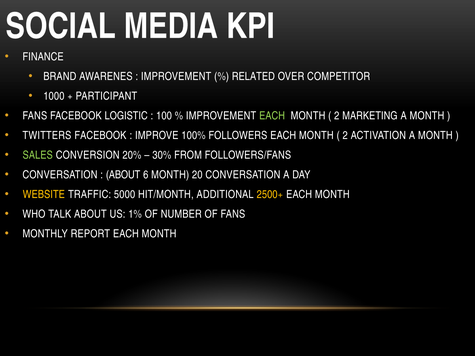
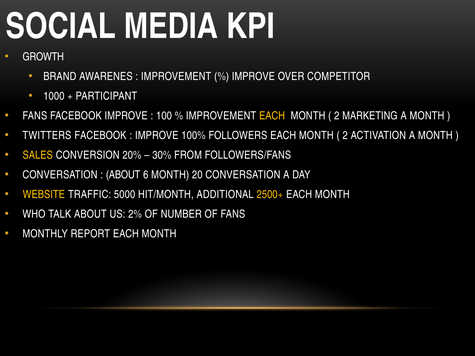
FINANCE: FINANCE -> GROWTH
RELATED at (253, 76): RELATED -> IMPROVE
FACEBOOK LOGISTIC: LOGISTIC -> IMPROVE
EACH at (272, 116) colour: light green -> yellow
SALES colour: light green -> yellow
1%: 1% -> 2%
